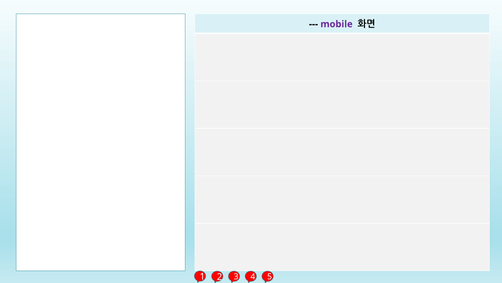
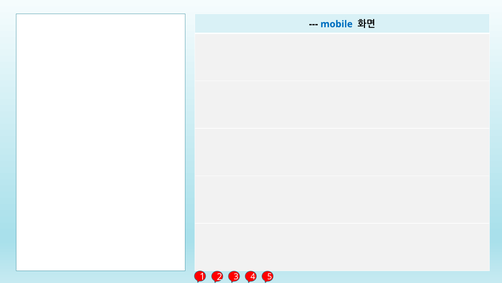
mobile colour: purple -> blue
